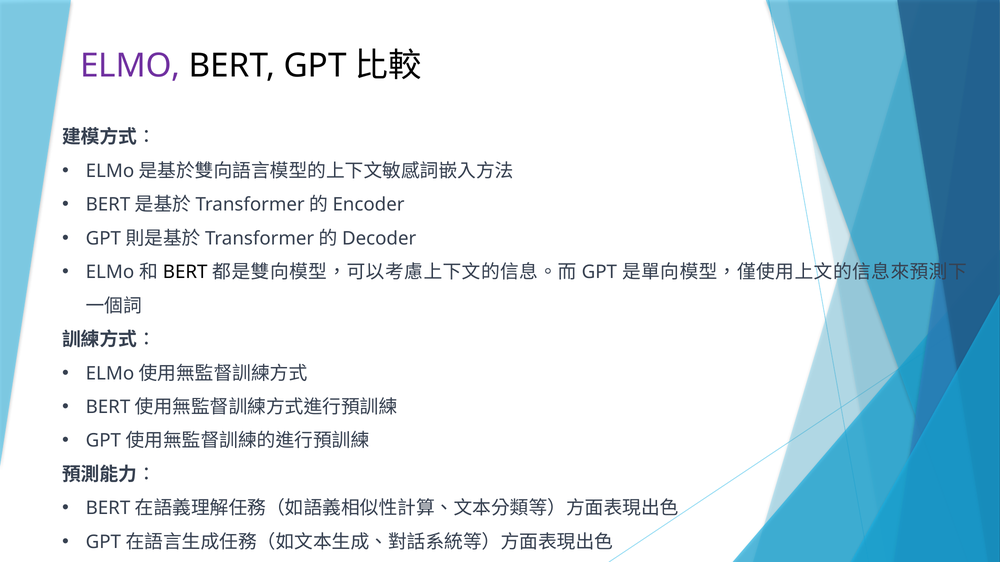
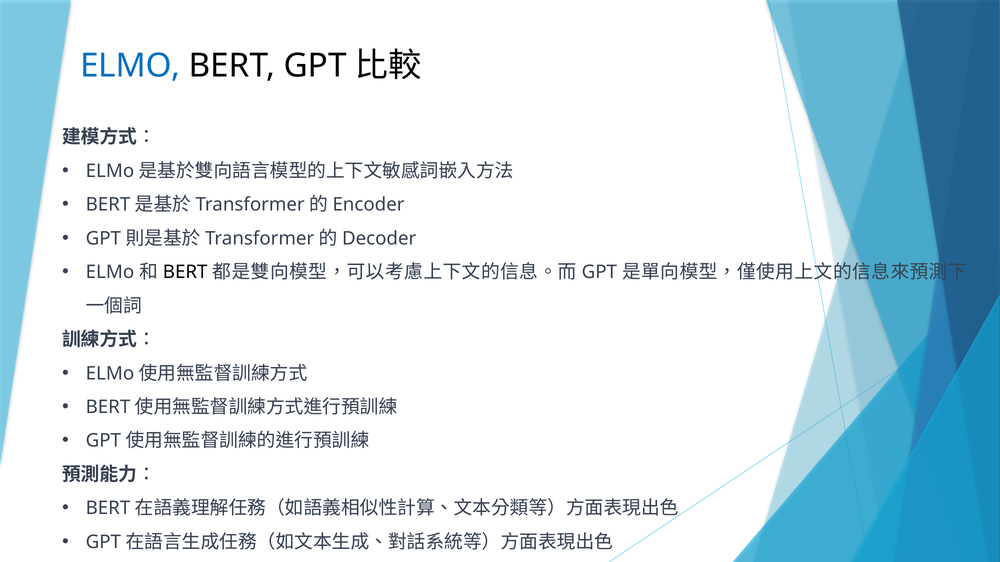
ELMO at (130, 66) colour: purple -> blue
